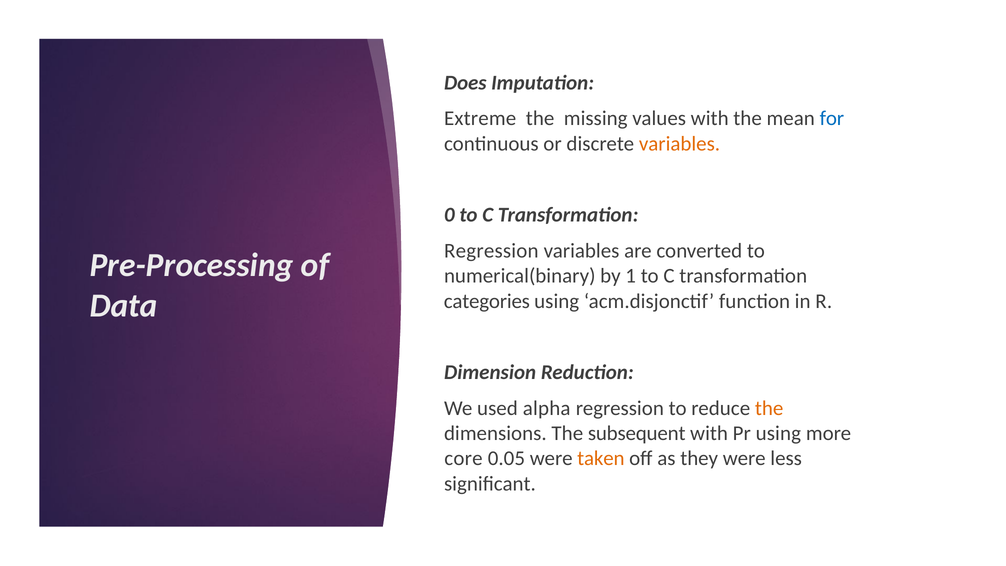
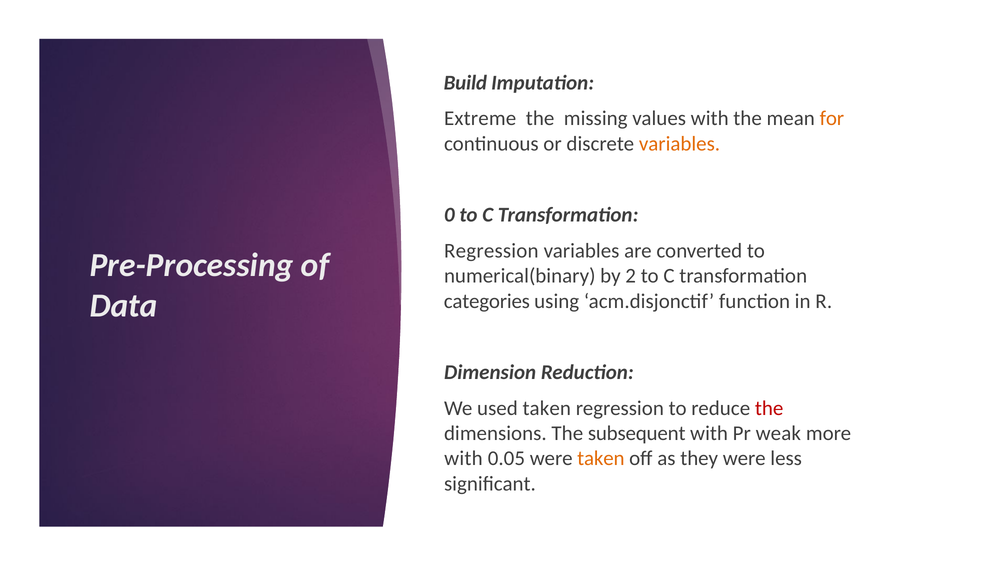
Does: Does -> Build
for colour: blue -> orange
1: 1 -> 2
used alpha: alpha -> taken
the at (769, 408) colour: orange -> red
Pr using: using -> weak
core at (463, 458): core -> with
